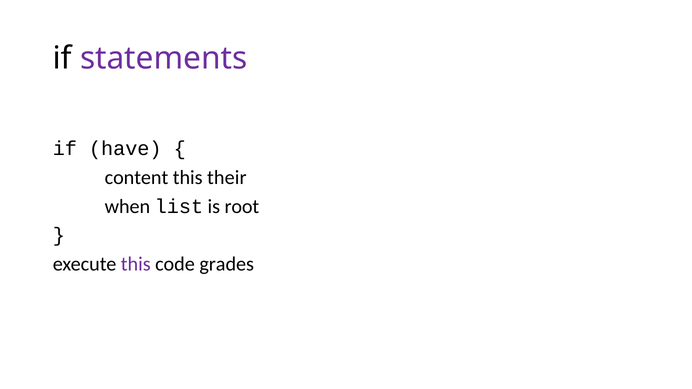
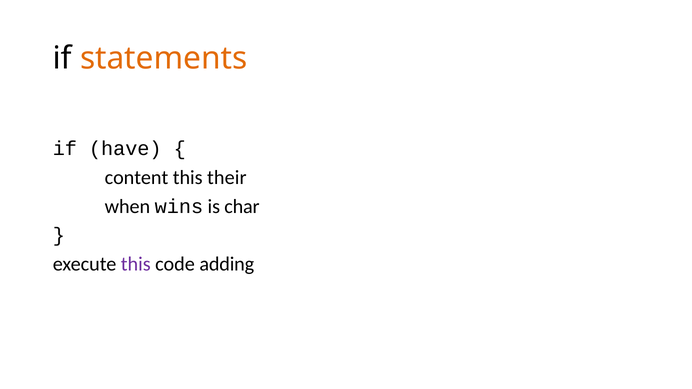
statements colour: purple -> orange
list: list -> wins
root: root -> char
grades: grades -> adding
